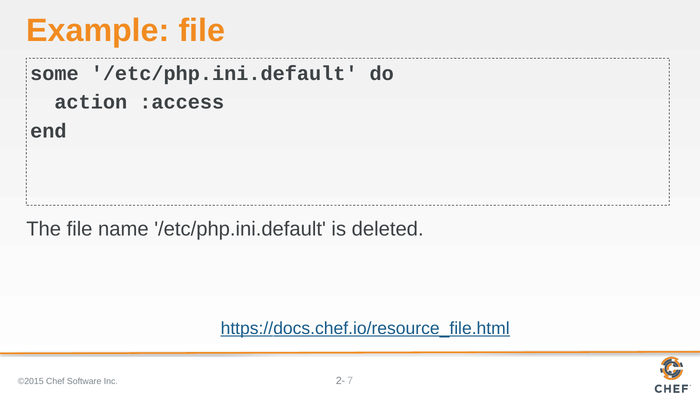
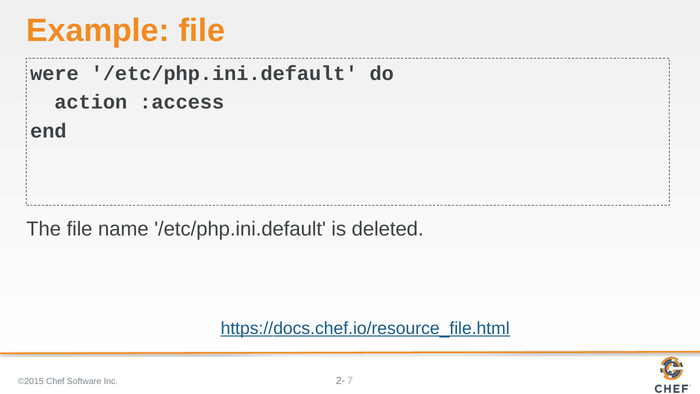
some: some -> were
